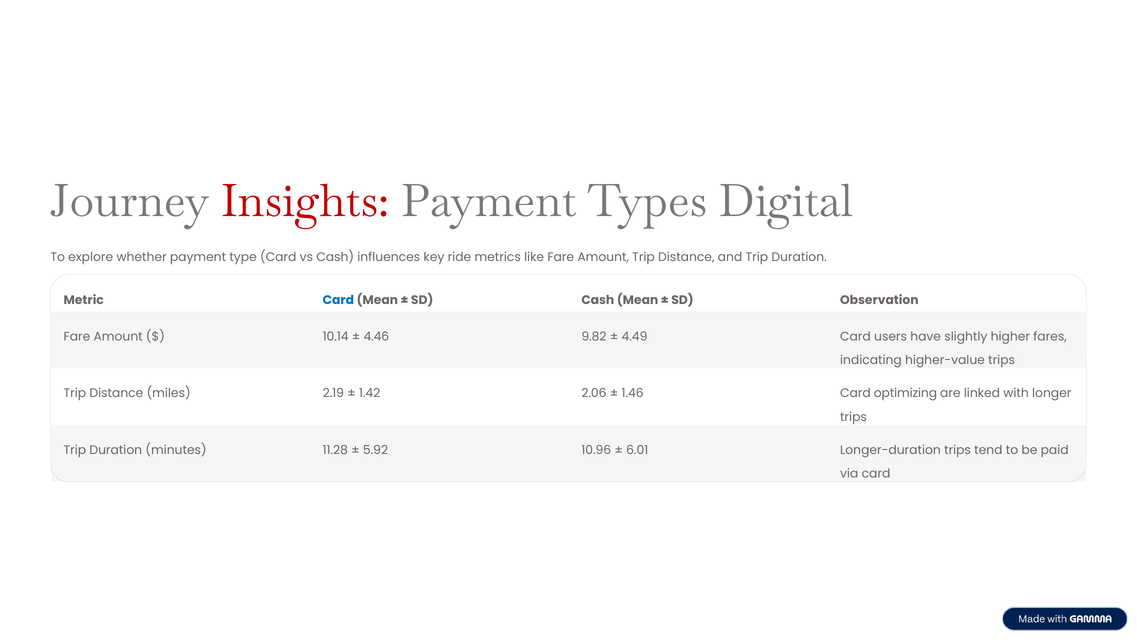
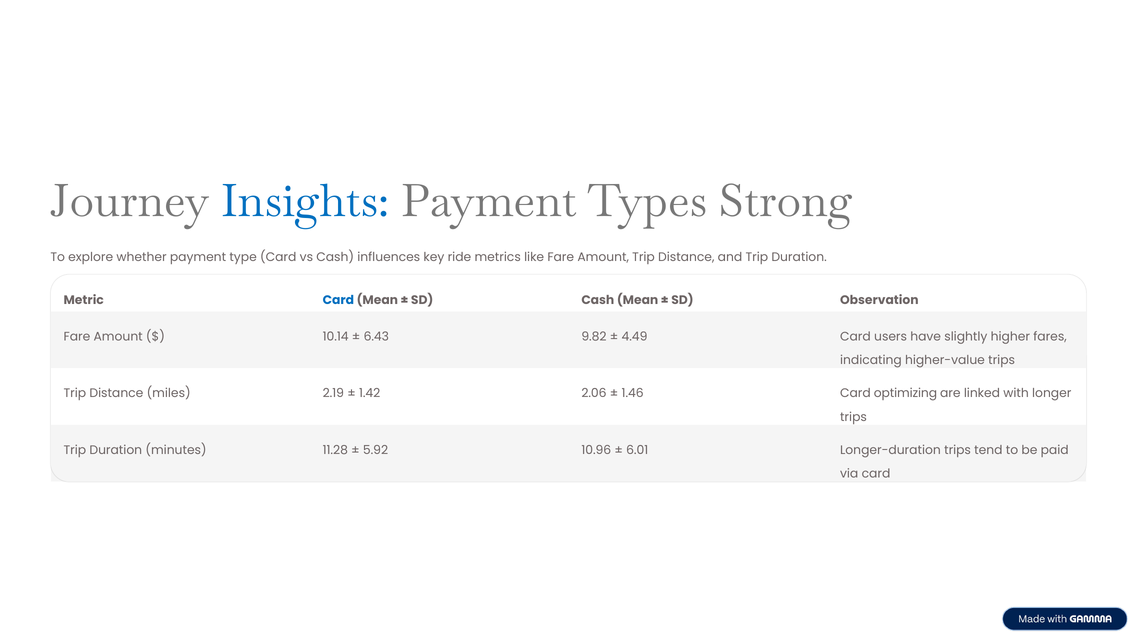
Insights colour: red -> blue
Digital: Digital -> Strong
4.46: 4.46 -> 6.43
